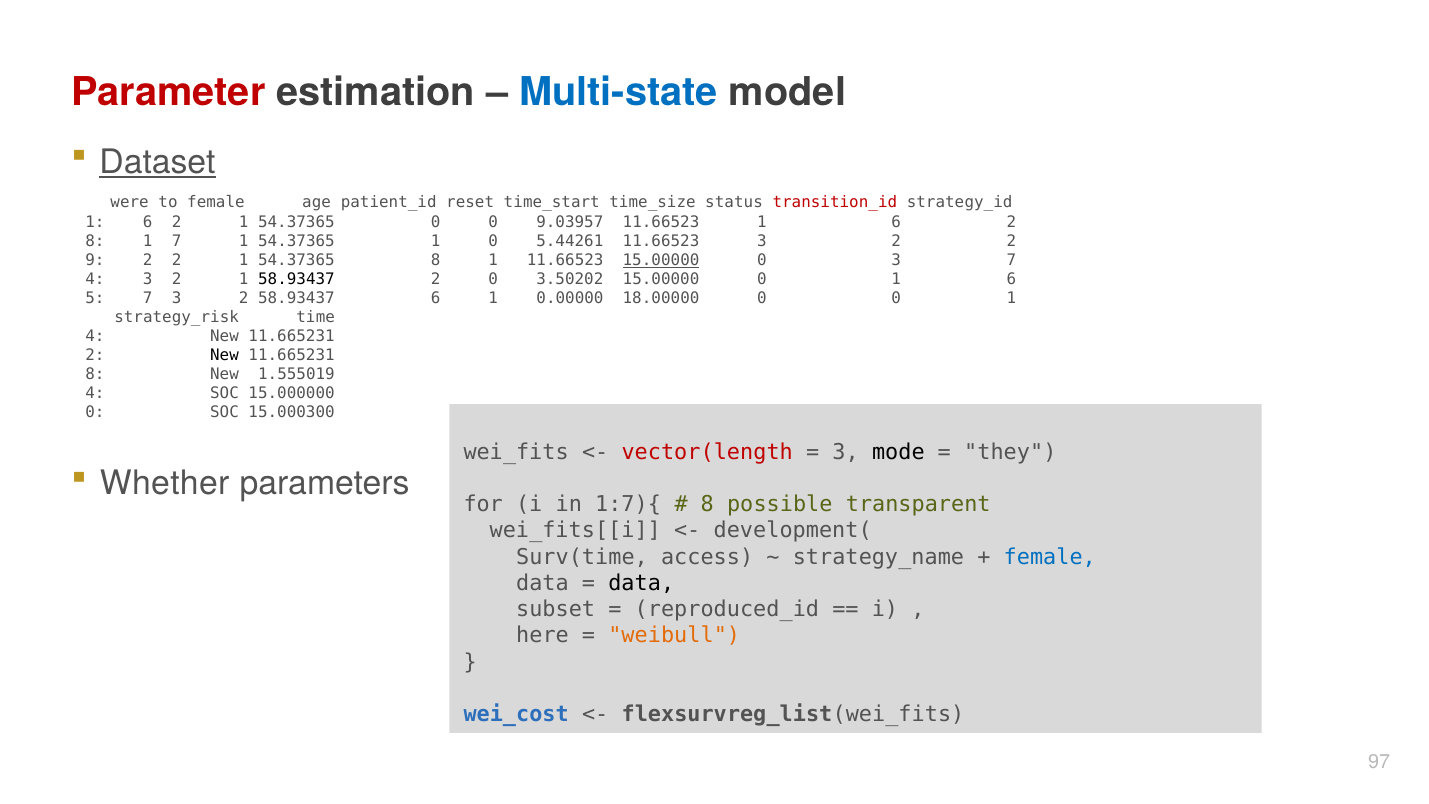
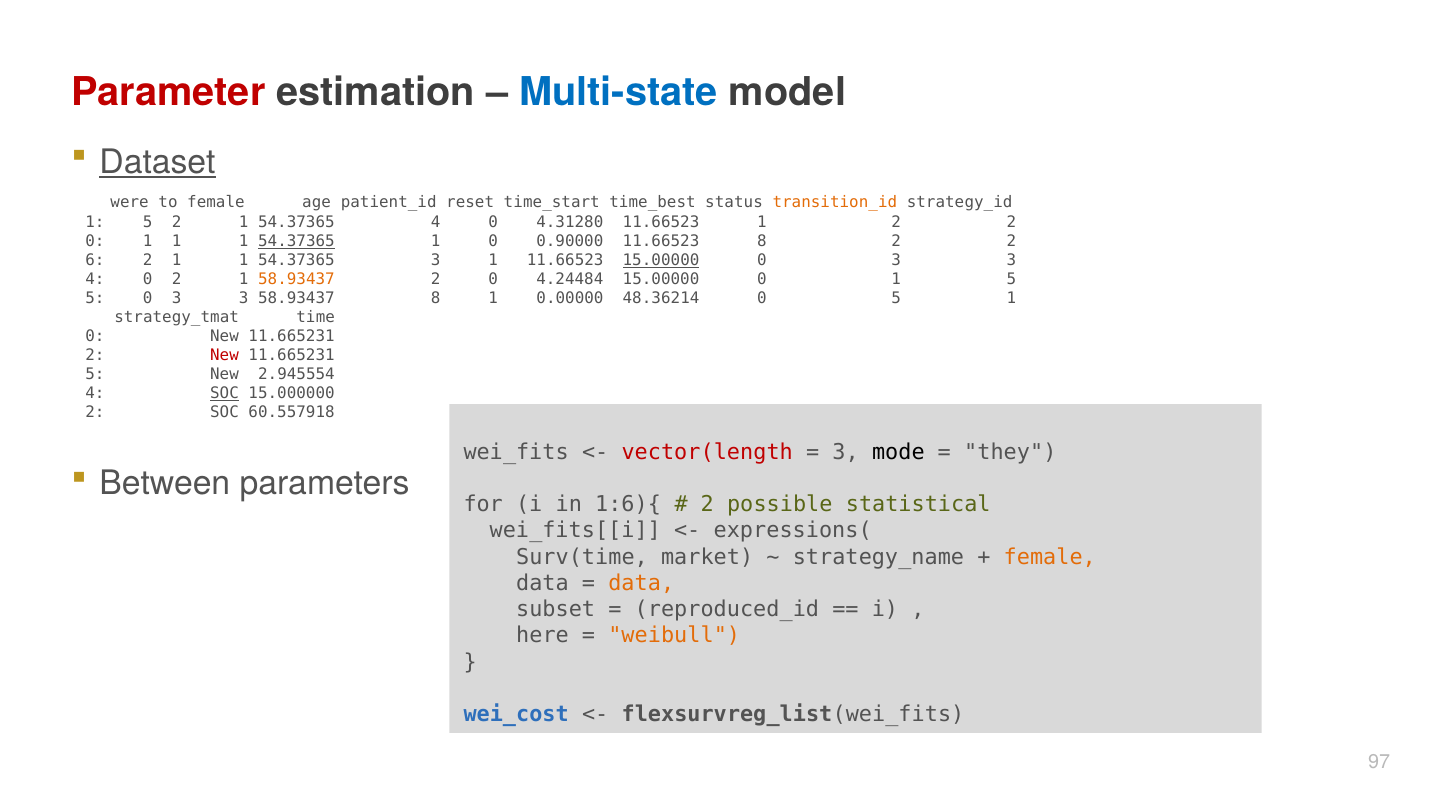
time_size: time_size -> time_best
transition_id colour: red -> orange
6 at (148, 222): 6 -> 5
54.37365 0: 0 -> 4
9.03957: 9.03957 -> 4.31280
11.66523 1 6: 6 -> 2
8 at (95, 241): 8 -> 0
7 at (177, 241): 7 -> 1
54.37365 at (296, 241) underline: none -> present
5.44261: 5.44261 -> 0.90000
11.66523 3: 3 -> 8
9: 9 -> 6
2 at (177, 260): 2 -> 1
54.37365 8: 8 -> 3
7 at (1011, 260): 7 -> 3
3 at (148, 279): 3 -> 0
58.93437 at (296, 279) colour: black -> orange
3.50202: 3.50202 -> 4.24484
0 1 6: 6 -> 5
5 7: 7 -> 0
2 at (244, 299): 2 -> 3
58.93437 6: 6 -> 8
18.00000: 18.00000 -> 48.36214
0 at (896, 299): 0 -> 5
strategy_risk: strategy_risk -> strategy_tmat
4 at (95, 337): 4 -> 0
New at (224, 356) colour: black -> red
8 at (95, 375): 8 -> 5
1.555019: 1.555019 -> 2.945554
SOC at (224, 394) underline: none -> present
0 at (95, 413): 0 -> 2
15.000300: 15.000300 -> 60.557918
Whether: Whether -> Between
1:7){: 1:7){ -> 1:6){
8 at (707, 504): 8 -> 2
transparent: transparent -> statistical
development(: development( -> expressions(
access: access -> market
female at (1050, 557) colour: blue -> orange
data at (641, 583) colour: black -> orange
